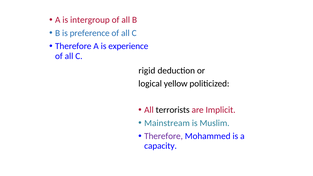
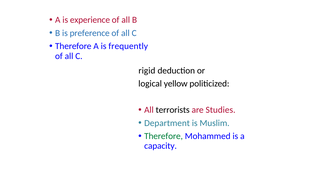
intergroup: intergroup -> experience
experience: experience -> frequently
Implicit: Implicit -> Studies
Mainstream: Mainstream -> Department
Therefore at (164, 136) colour: purple -> green
